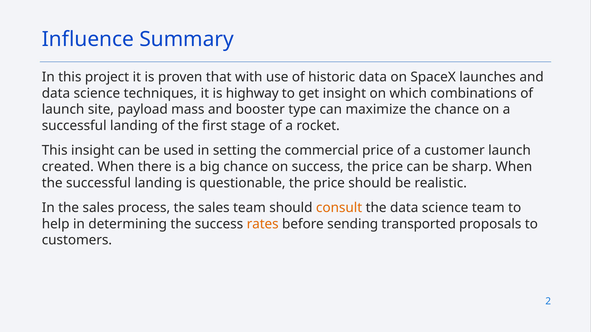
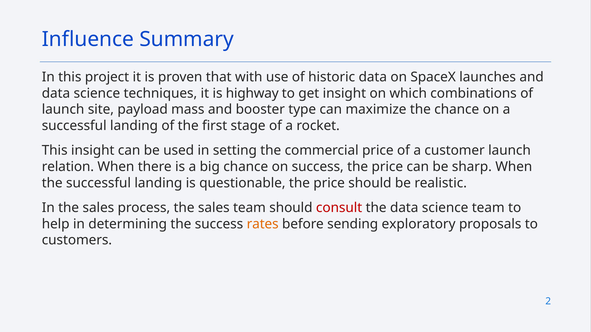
created: created -> relation
consult colour: orange -> red
transported: transported -> exploratory
